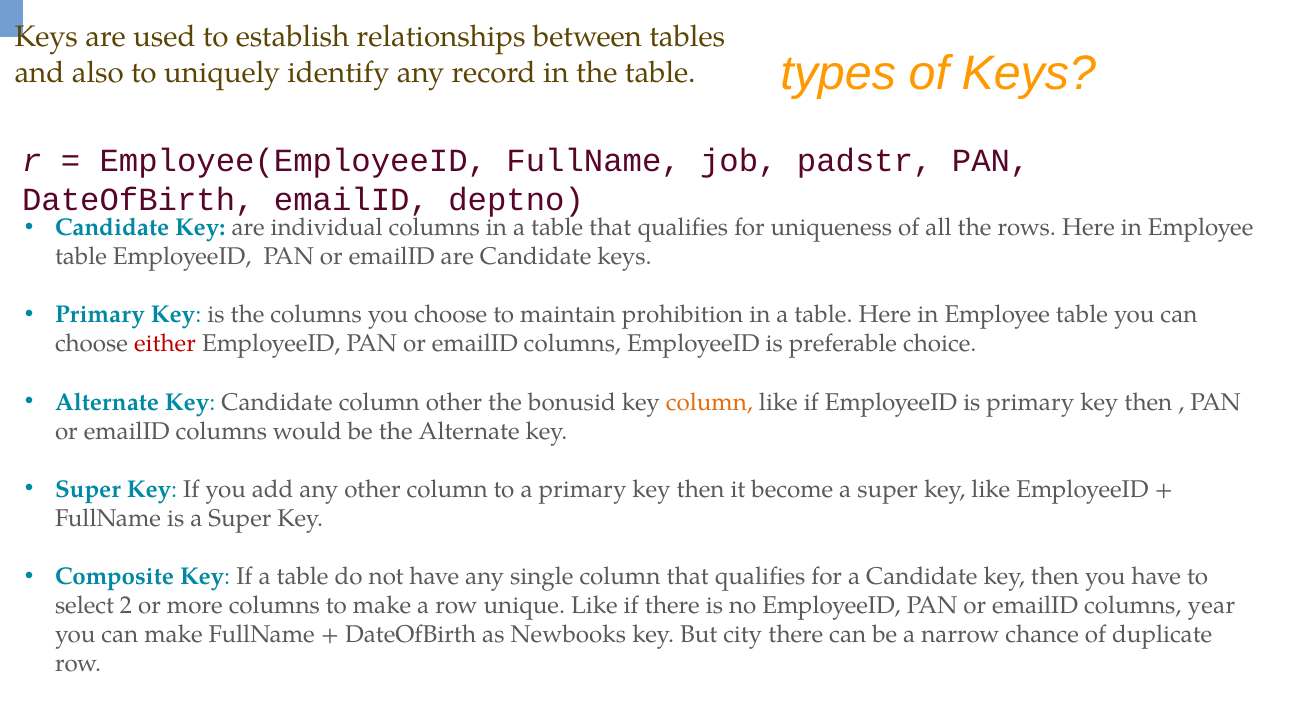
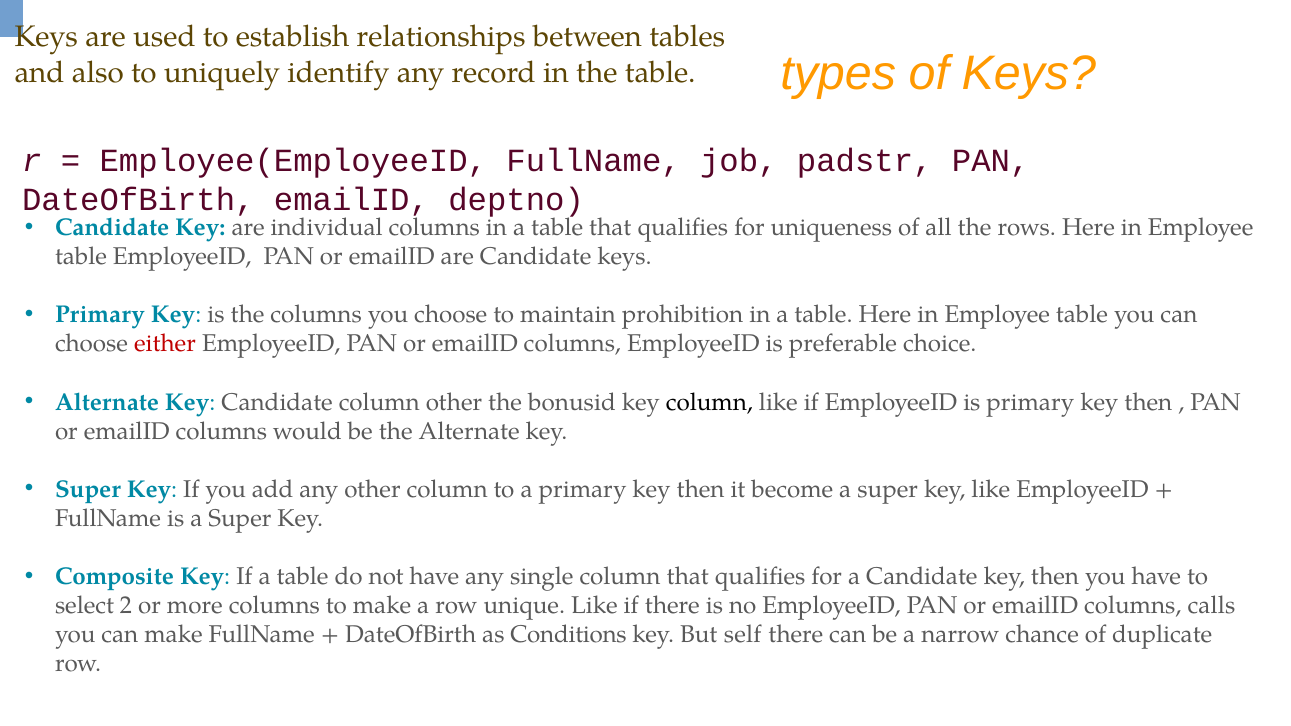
column at (709, 402) colour: orange -> black
year: year -> calls
Newbooks: Newbooks -> Conditions
city: city -> self
